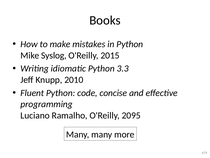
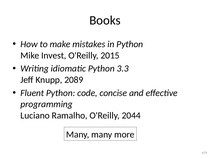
Syslog: Syslog -> Invest
2010: 2010 -> 2089
2095: 2095 -> 2044
